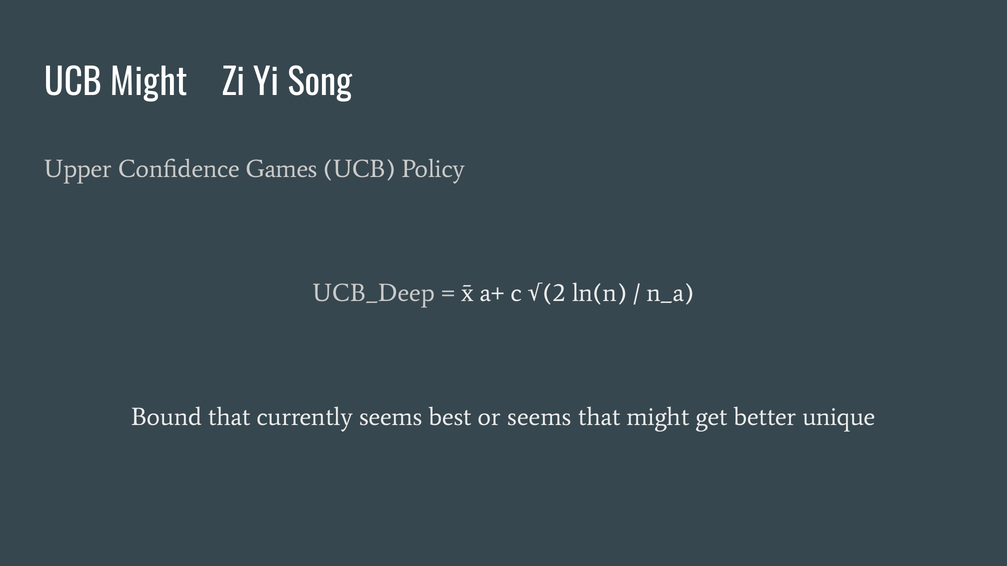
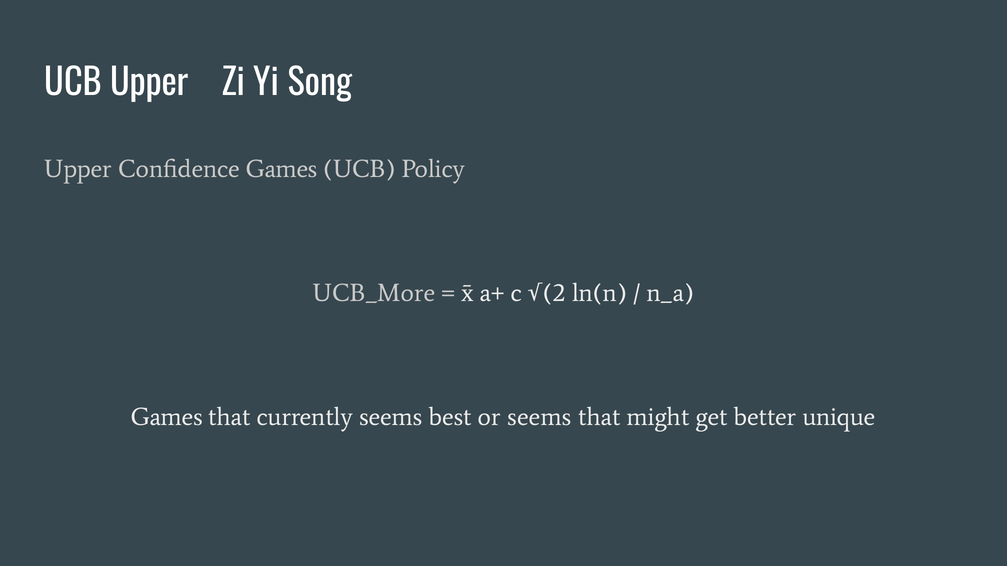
UCB Might: Might -> Upper
UCB_Deep: UCB_Deep -> UCB_More
Bound at (167, 417): Bound -> Games
